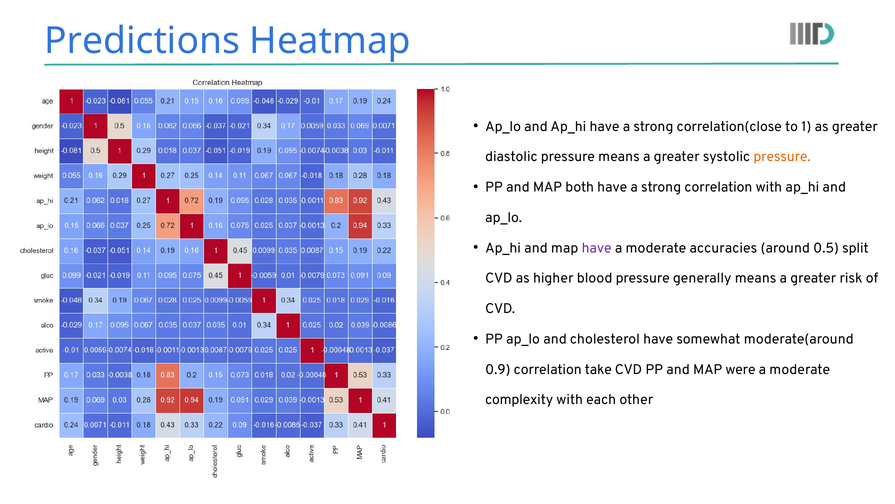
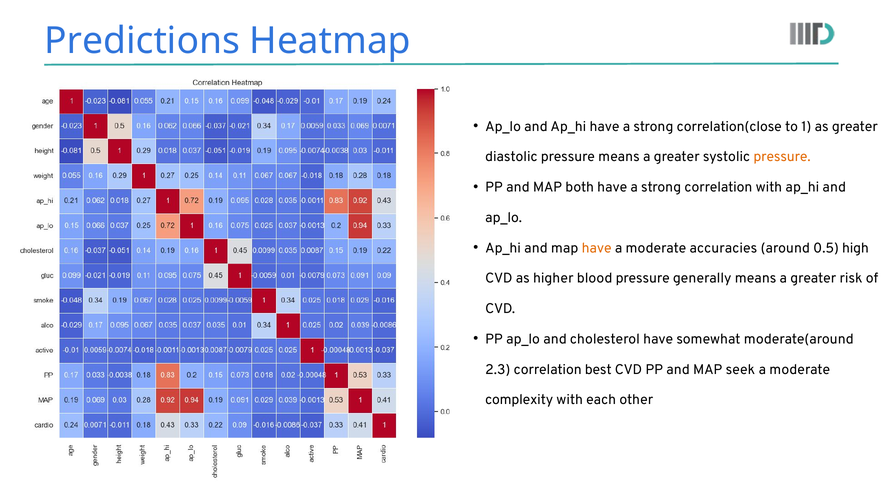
have at (597, 248) colour: purple -> orange
split: split -> high
0.9: 0.9 -> 2.3
take: take -> best
were: were -> seek
